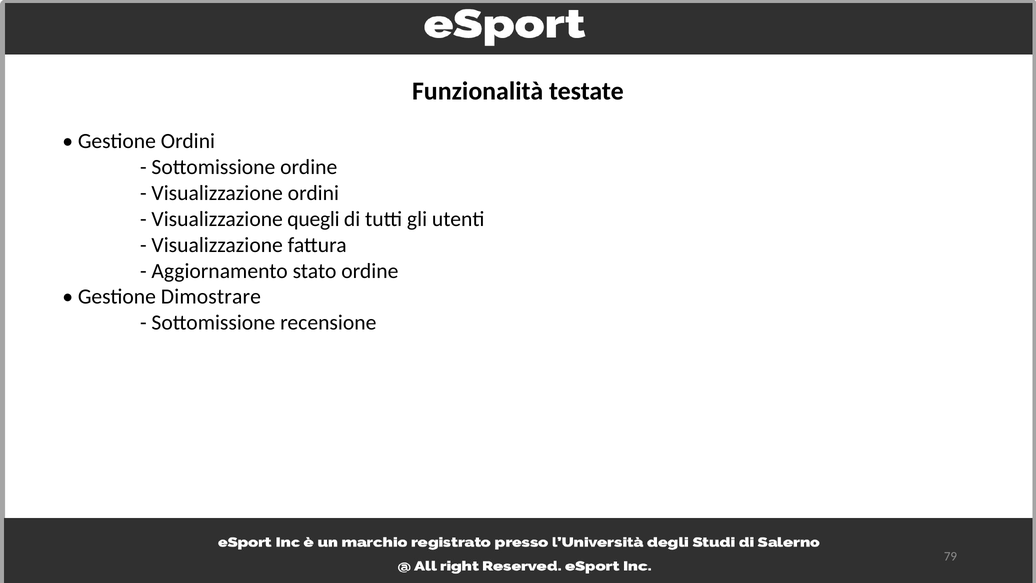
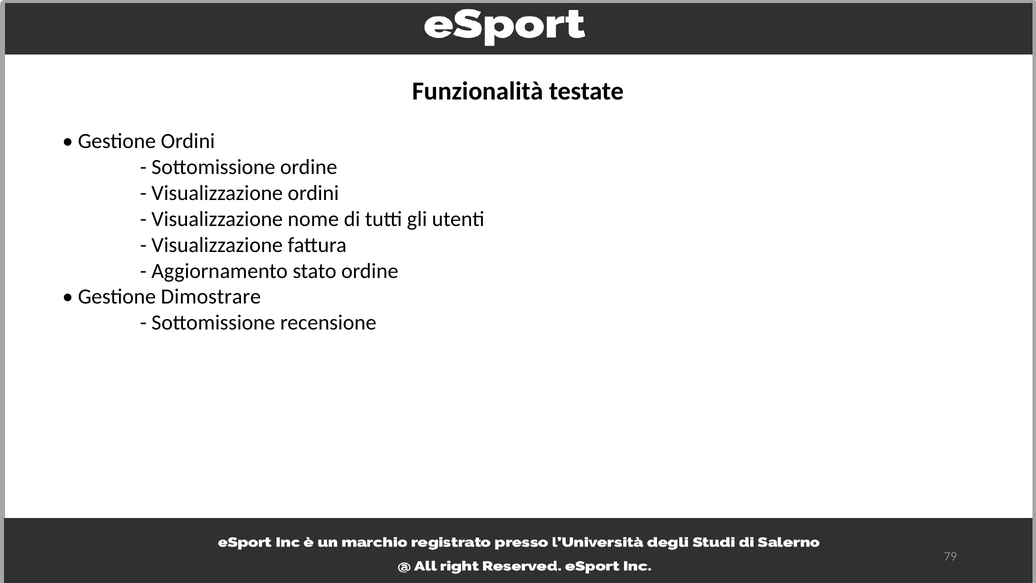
quegli: quegli -> nome
